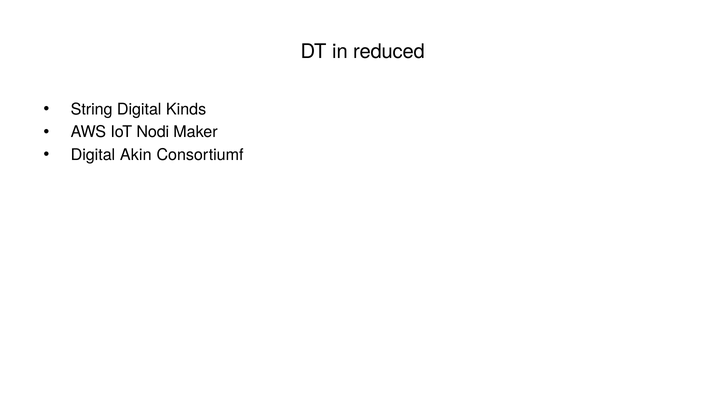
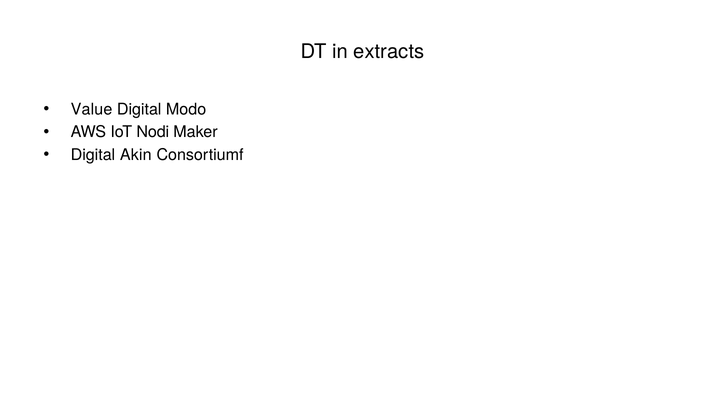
reduced: reduced -> extracts
String: String -> Value
Kinds: Kinds -> Modo
